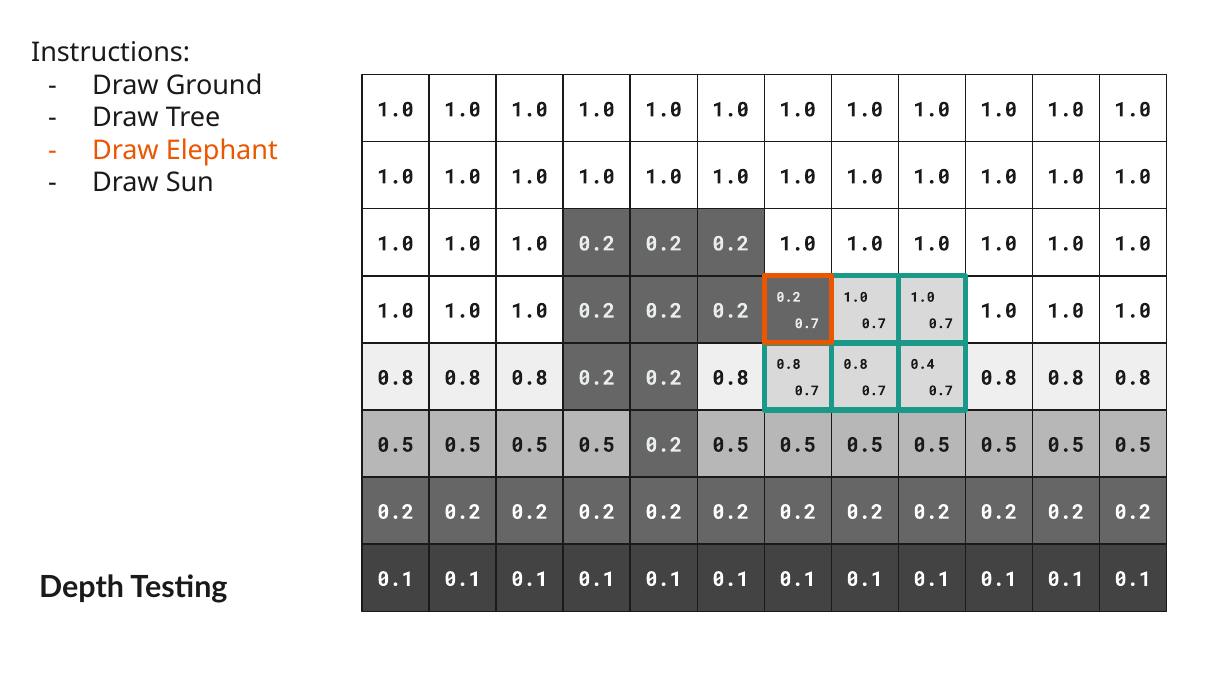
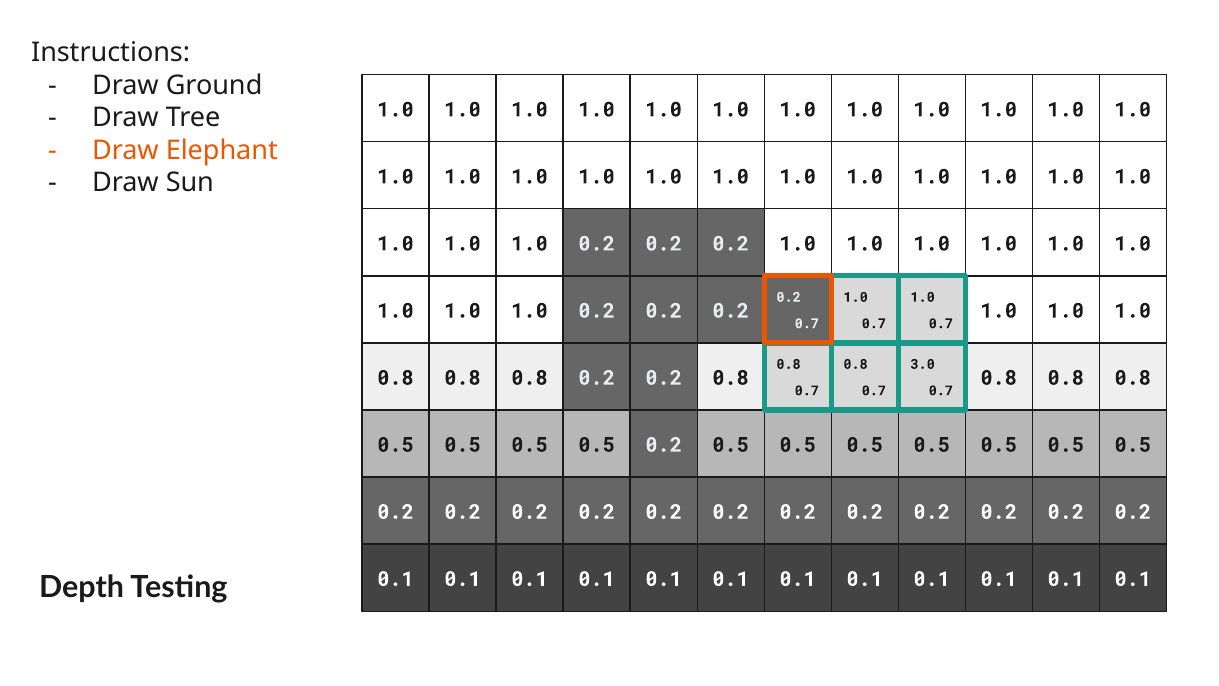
0.4: 0.4 -> 3.0
